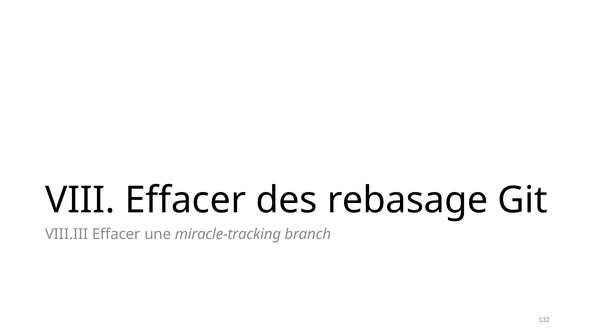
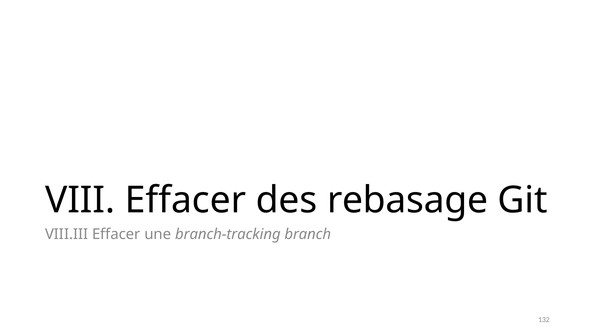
miracle-tracking: miracle-tracking -> branch-tracking
